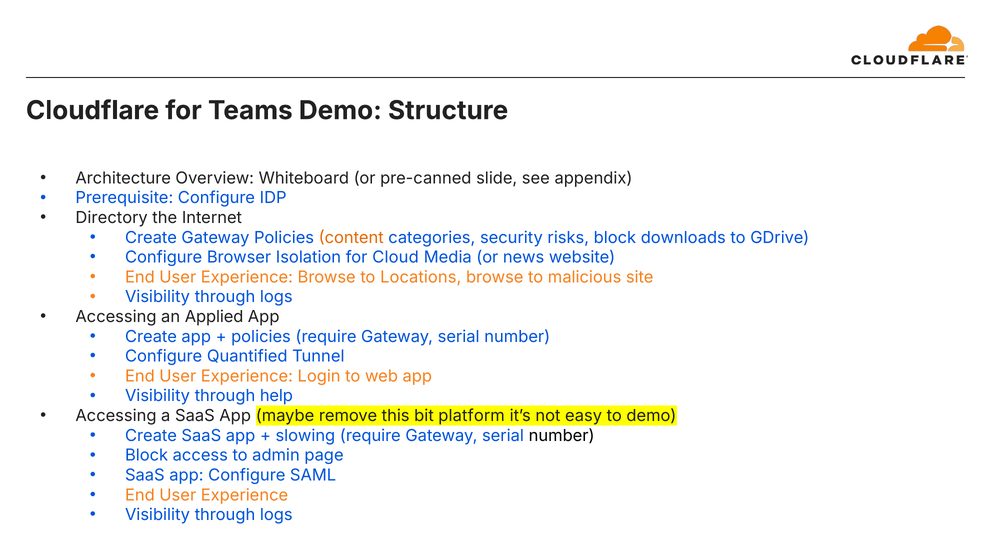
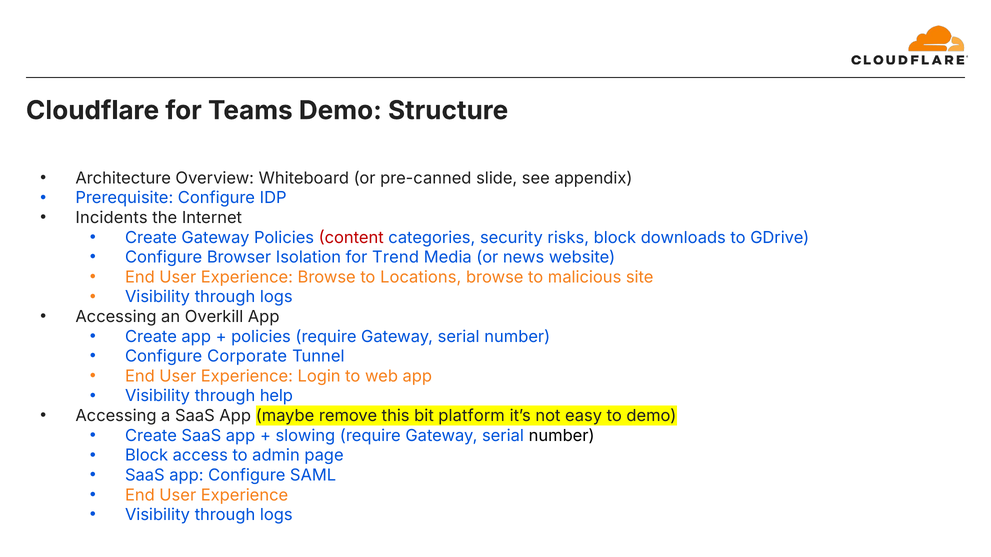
Directory: Directory -> Incidents
content colour: orange -> red
Cloud: Cloud -> Trend
Applied: Applied -> Overkill
Quantified: Quantified -> Corporate
